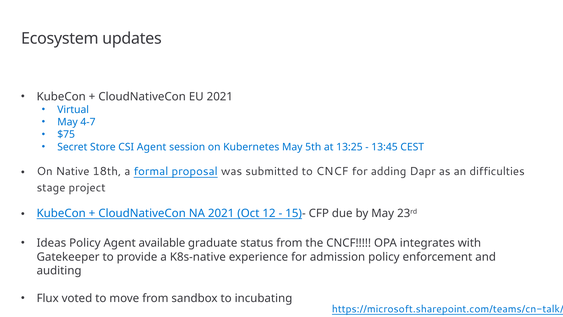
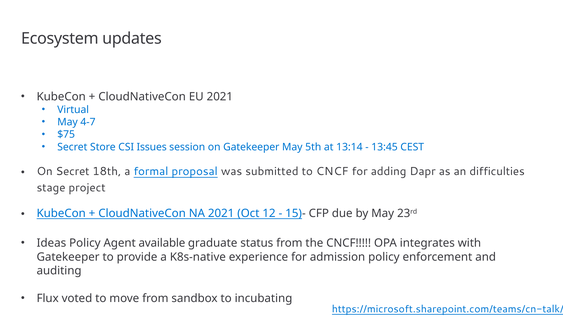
CSI Agent: Agent -> Issues
on Kubernetes: Kubernetes -> Gatekeeper
13:25: 13:25 -> 13:14
On Native: Native -> Secret
